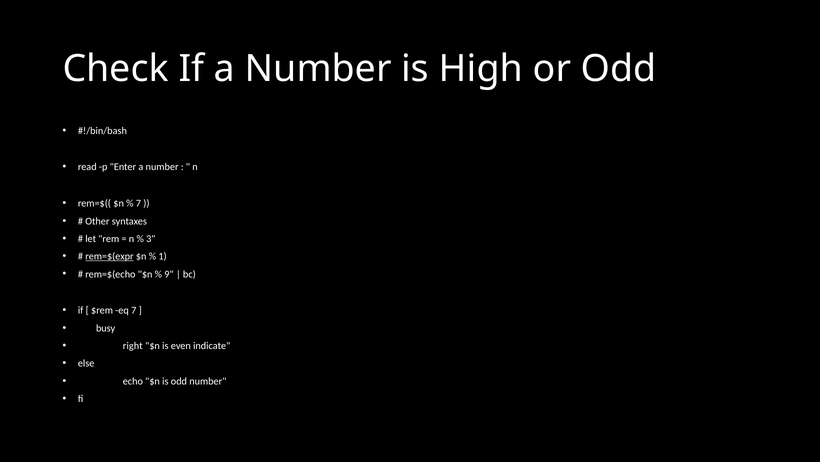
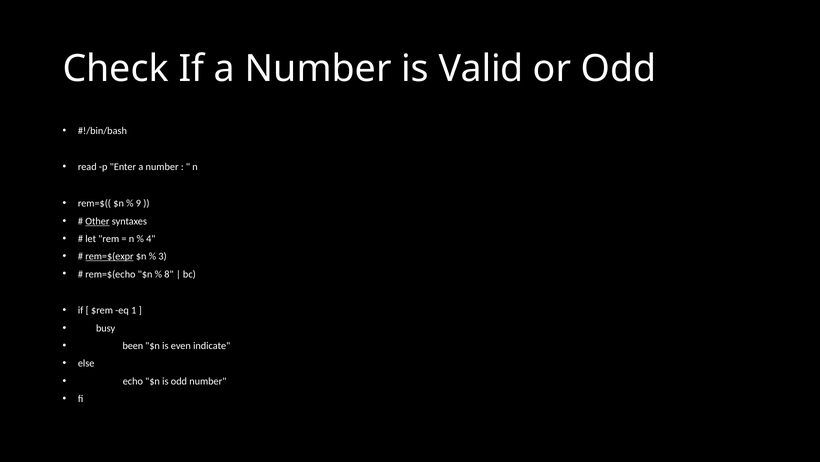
High: High -> Valid
7 at (138, 203): 7 -> 9
Other underline: none -> present
3: 3 -> 4
1: 1 -> 3
9: 9 -> 8
eq 7: 7 -> 1
right: right -> been
